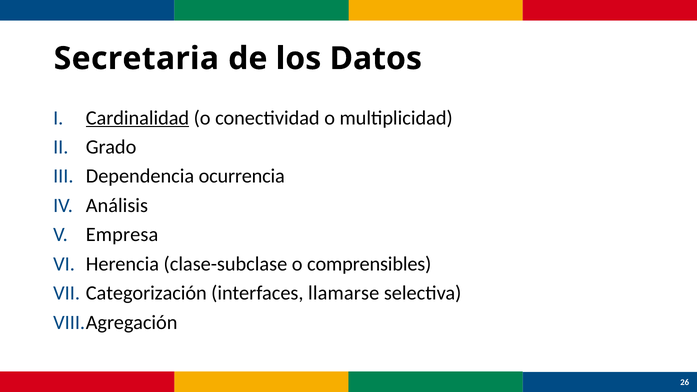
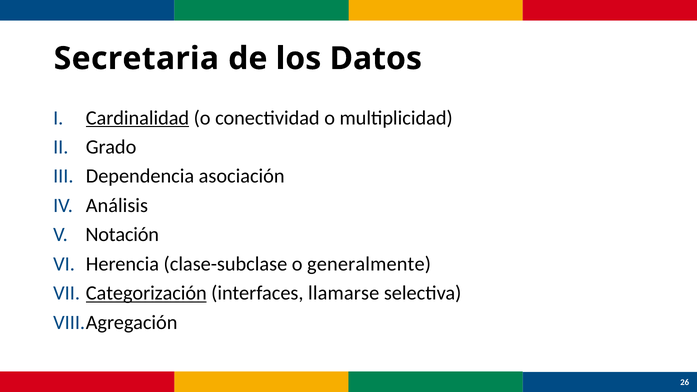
ocurrencia: ocurrencia -> asociación
Empresa: Empresa -> Notación
comprensibles: comprensibles -> generalmente
Categorización underline: none -> present
